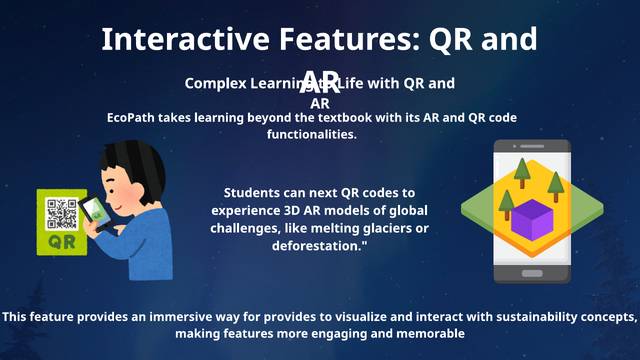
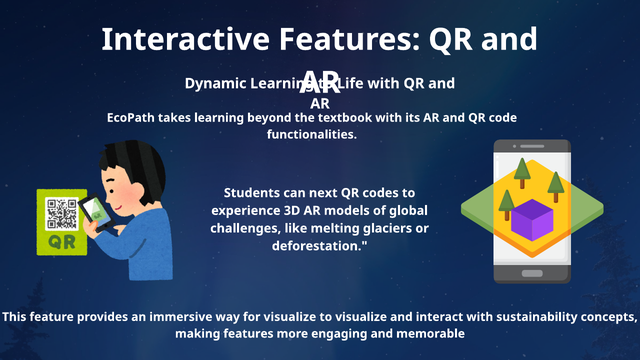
Complex: Complex -> Dynamic
for provides: provides -> visualize
